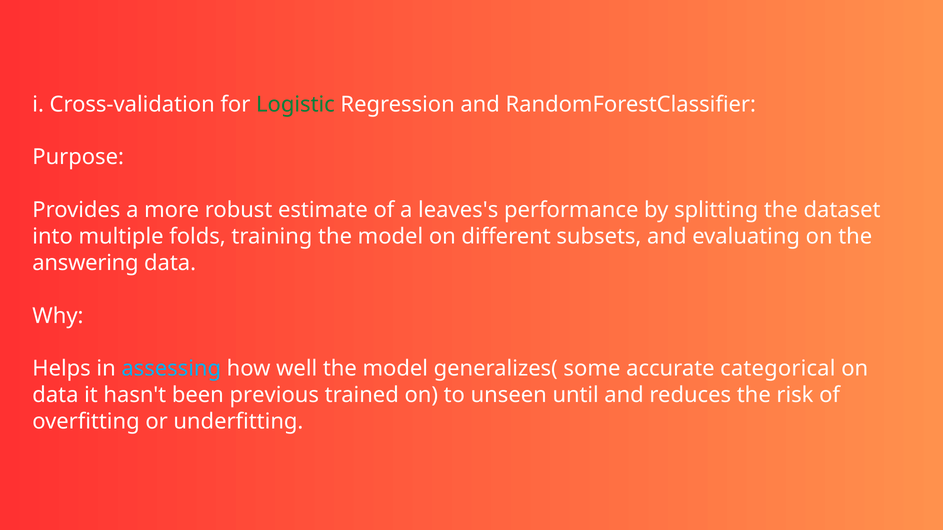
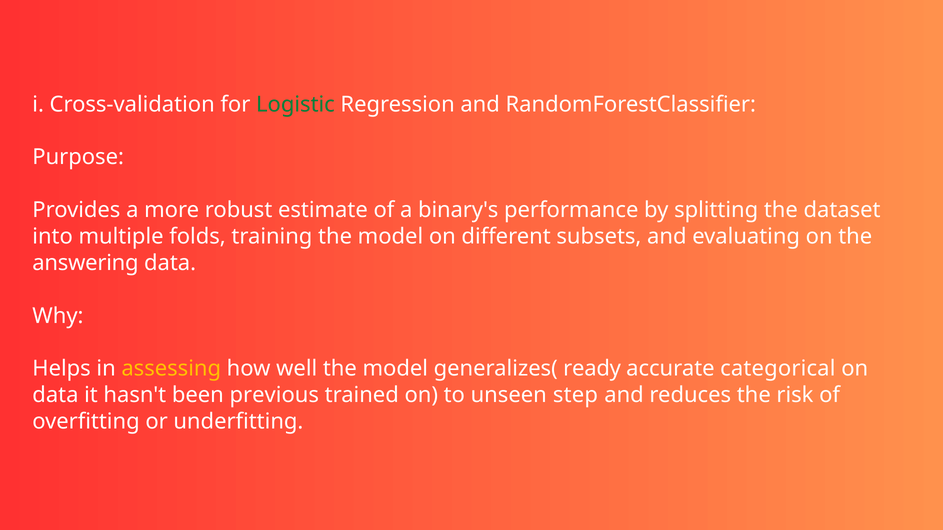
leaves's: leaves's -> binary's
assessing colour: light blue -> yellow
some: some -> ready
until: until -> step
